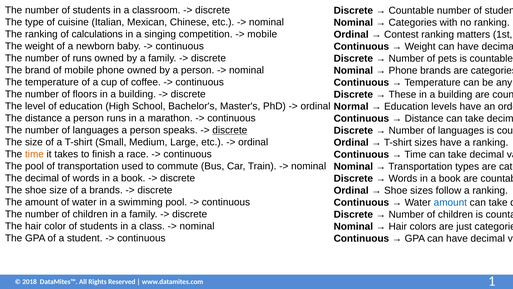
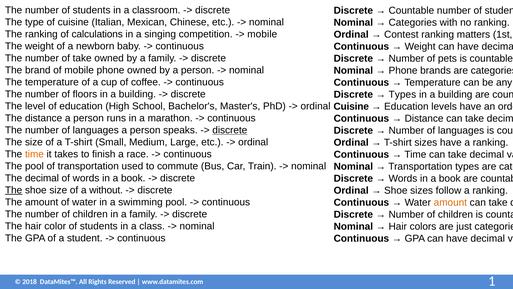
of runs: runs -> take
These at (402, 94): These -> Types
Normal at (351, 106): Normal -> Cuisine
The at (14, 190) underline: none -> present
a brands: brands -> without
amount at (450, 202) colour: blue -> orange
